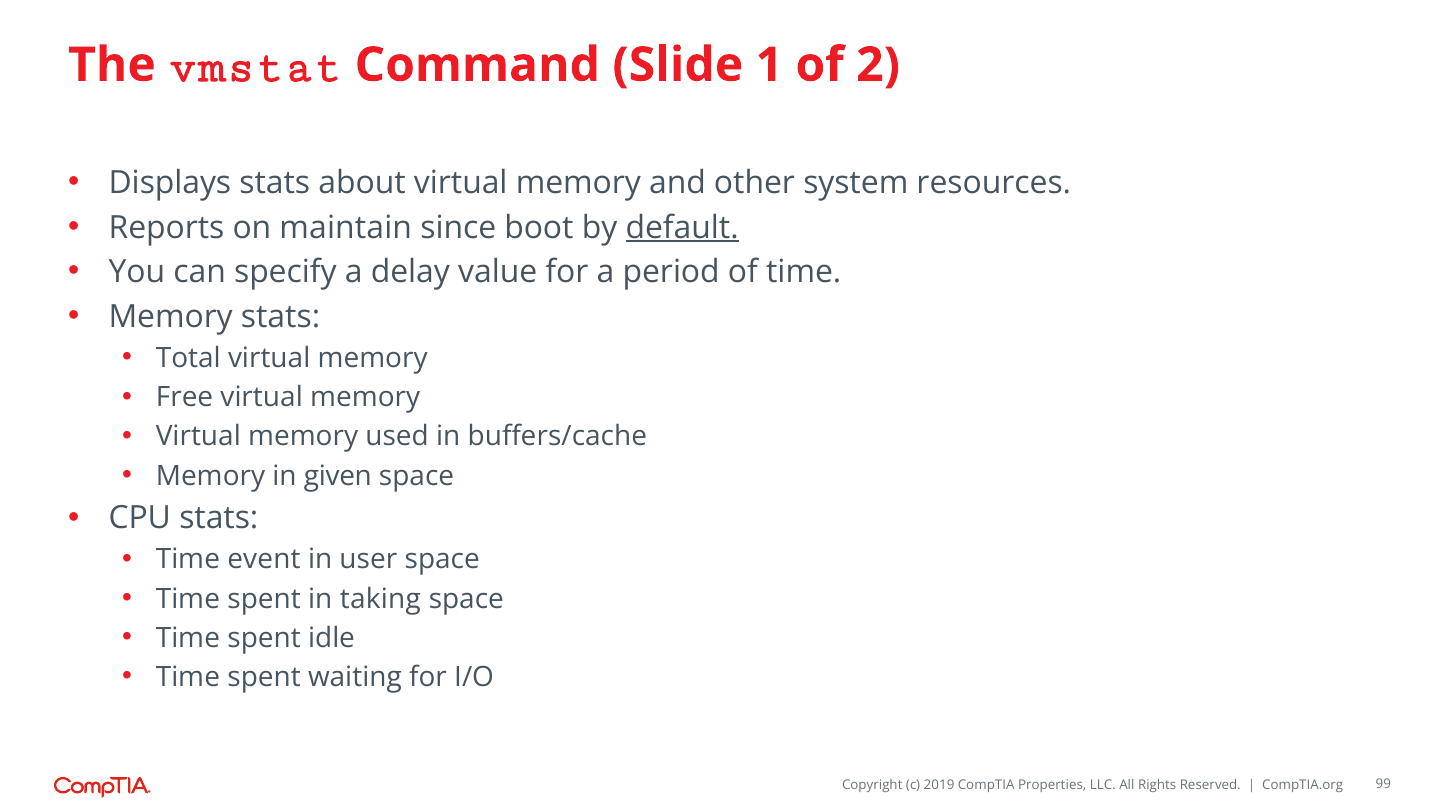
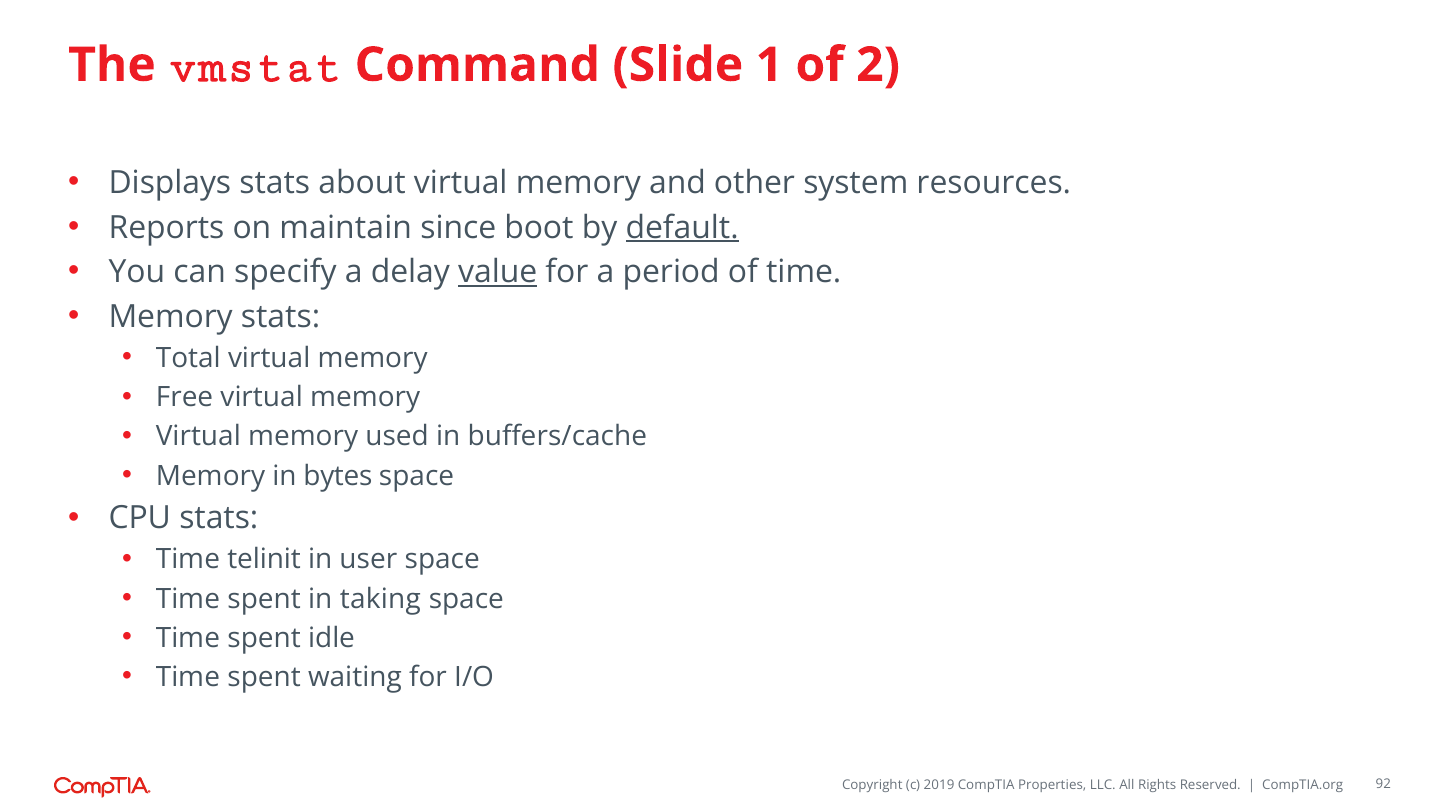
value underline: none -> present
given: given -> bytes
event: event -> telinit
99: 99 -> 92
